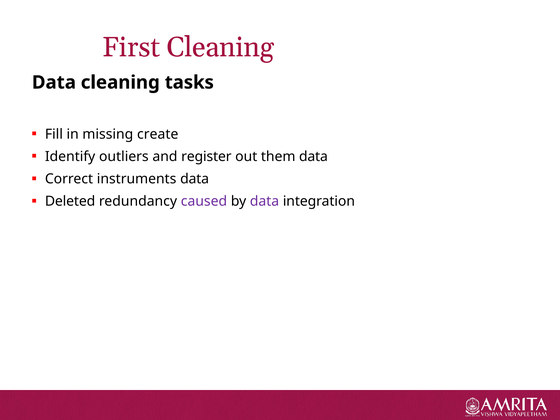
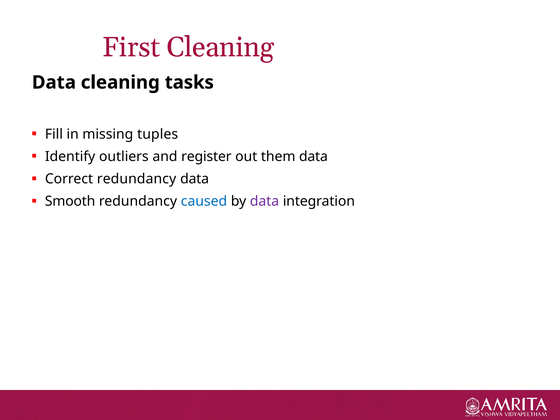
create: create -> tuples
Correct instruments: instruments -> redundancy
Deleted: Deleted -> Smooth
caused colour: purple -> blue
